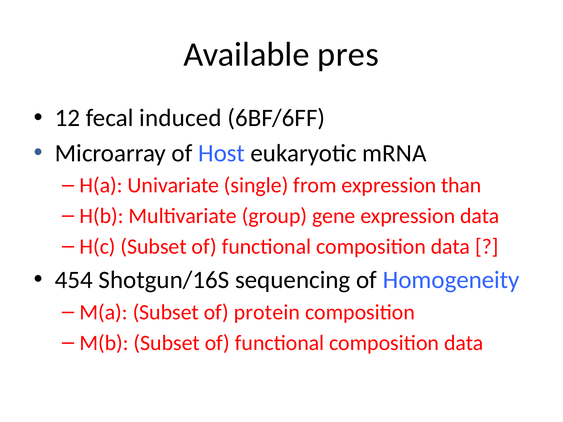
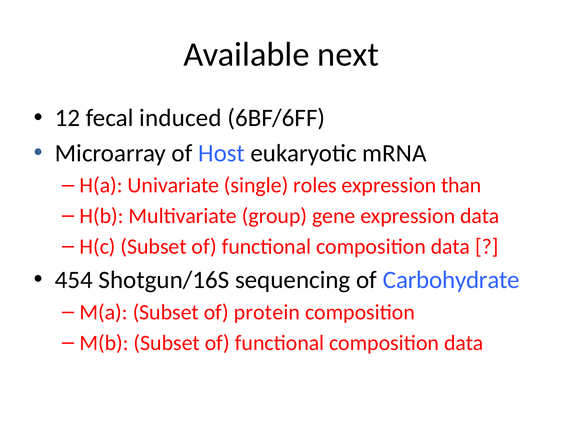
pres: pres -> next
from: from -> roles
Homogeneity: Homogeneity -> Carbohydrate
